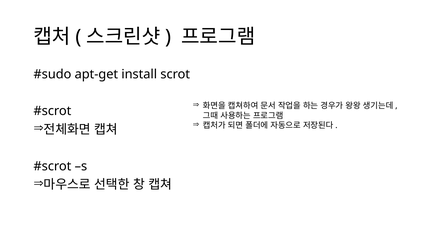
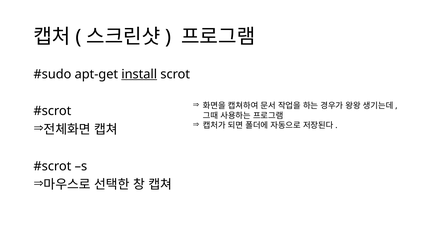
install underline: none -> present
